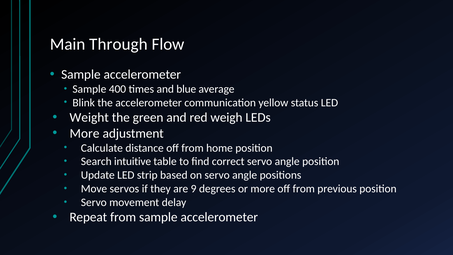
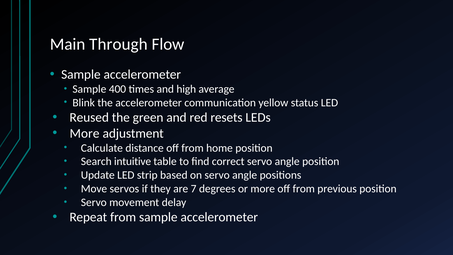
blue: blue -> high
Weight: Weight -> Reused
weigh: weigh -> resets
9: 9 -> 7
